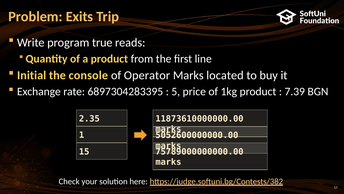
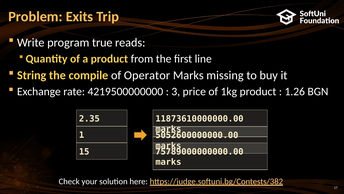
Initial: Initial -> String
console: console -> compile
located: located -> missing
6897304283395: 6897304283395 -> 4219500000000
5: 5 -> 3
7.39: 7.39 -> 1.26
